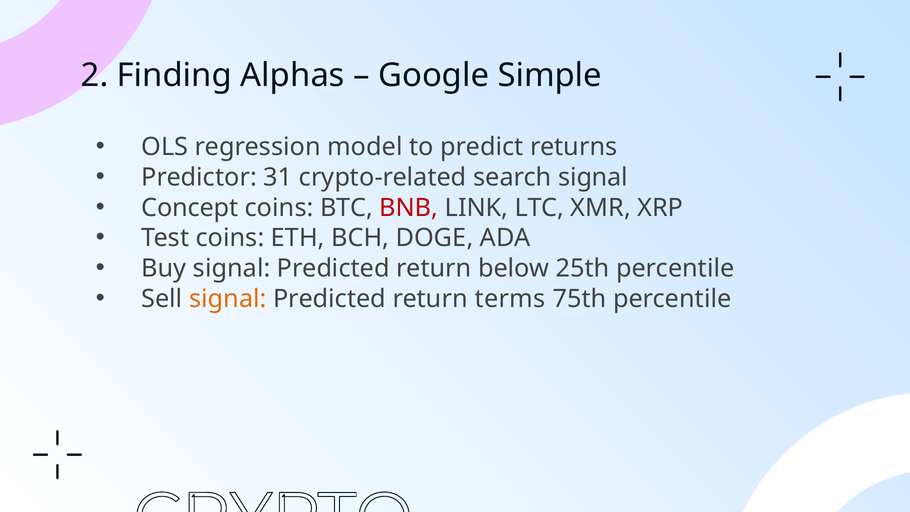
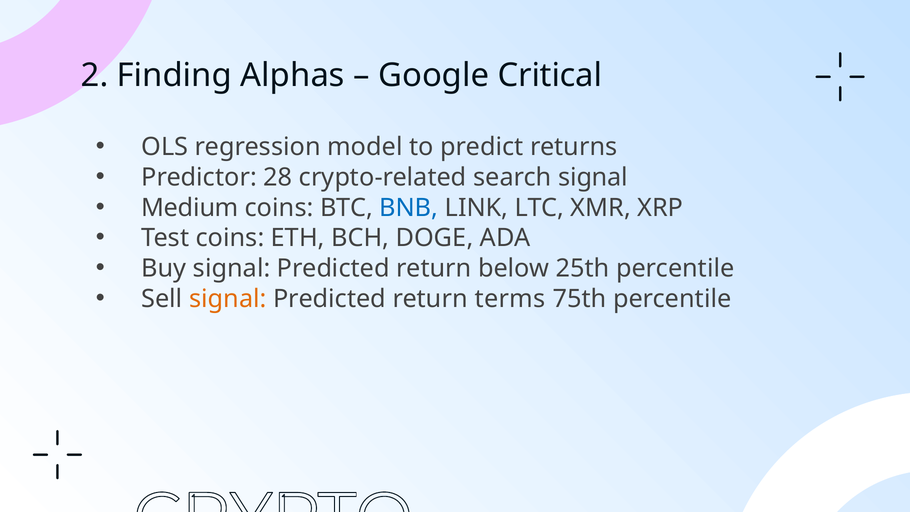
Simple: Simple -> Critical
31: 31 -> 28
Concept: Concept -> Medium
BNB colour: red -> blue
